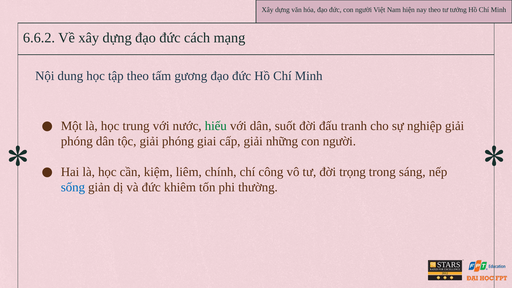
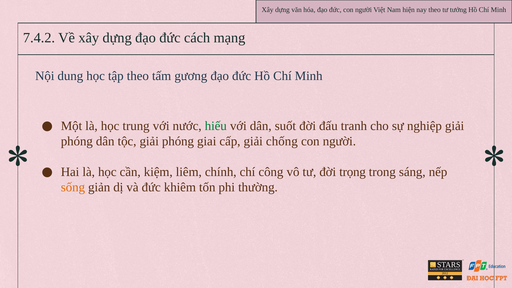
6.6.2: 6.6.2 -> 7.4.2
những: những -> chống
sống colour: blue -> orange
